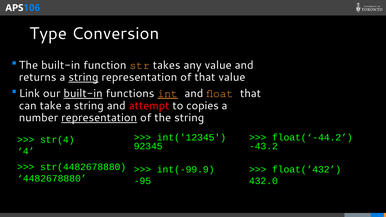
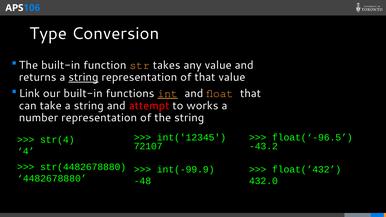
built-in at (83, 94) underline: present -> none
copies: copies -> works
representation at (99, 118) underline: present -> none
float(‘-44.2: float(‘-44.2 -> float(‘-96.5
92345: 92345 -> 72107
-95: -95 -> -48
